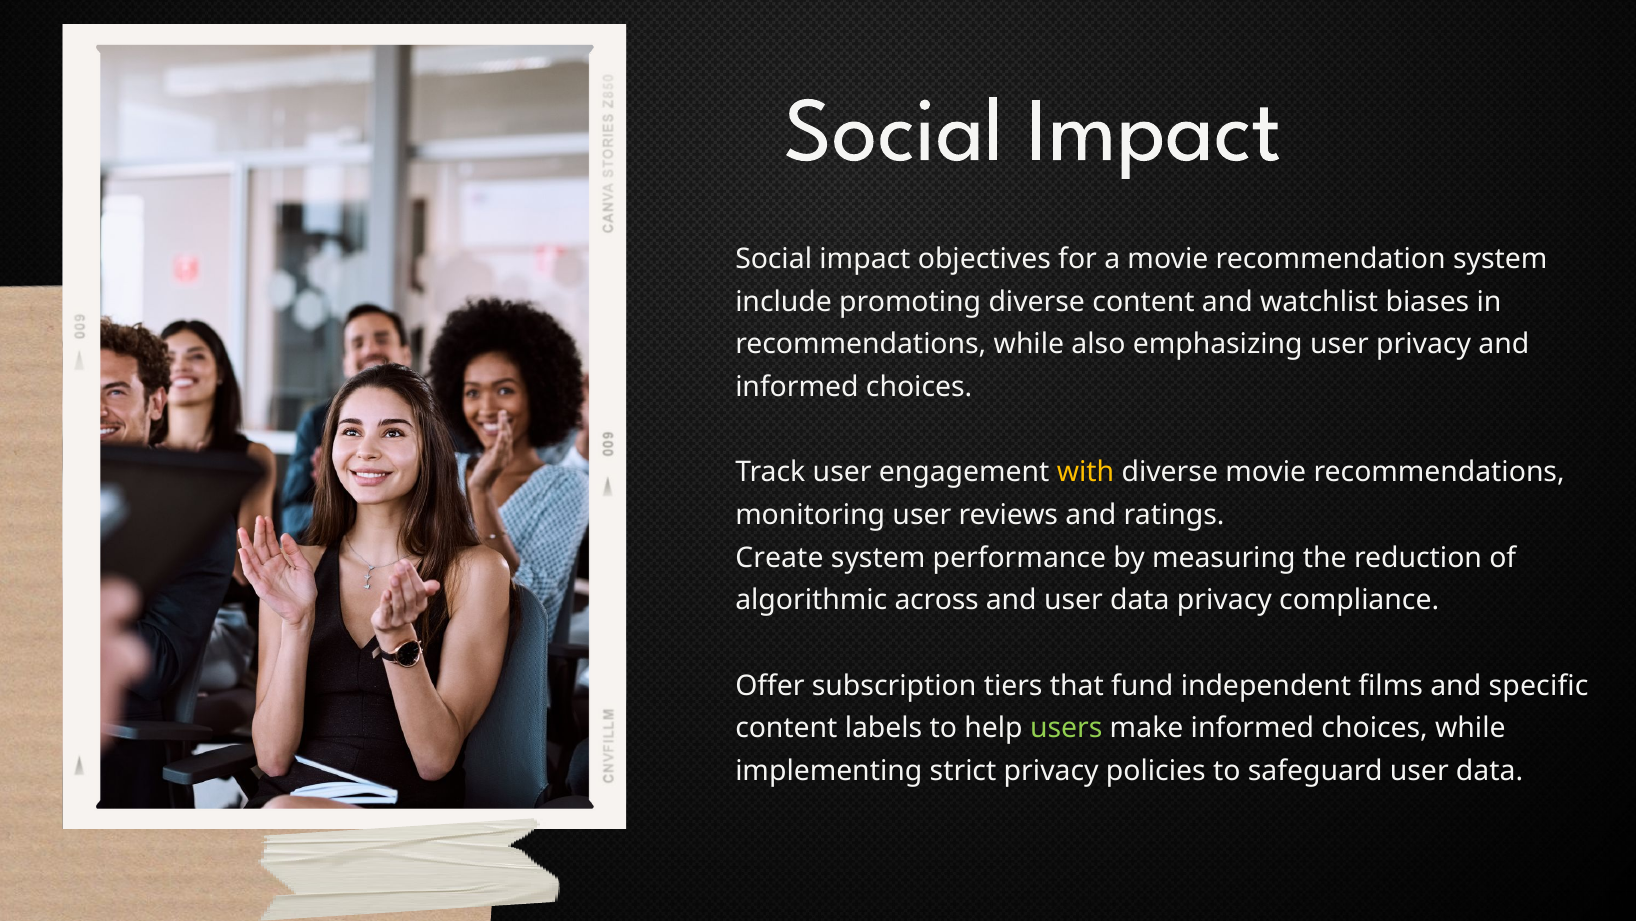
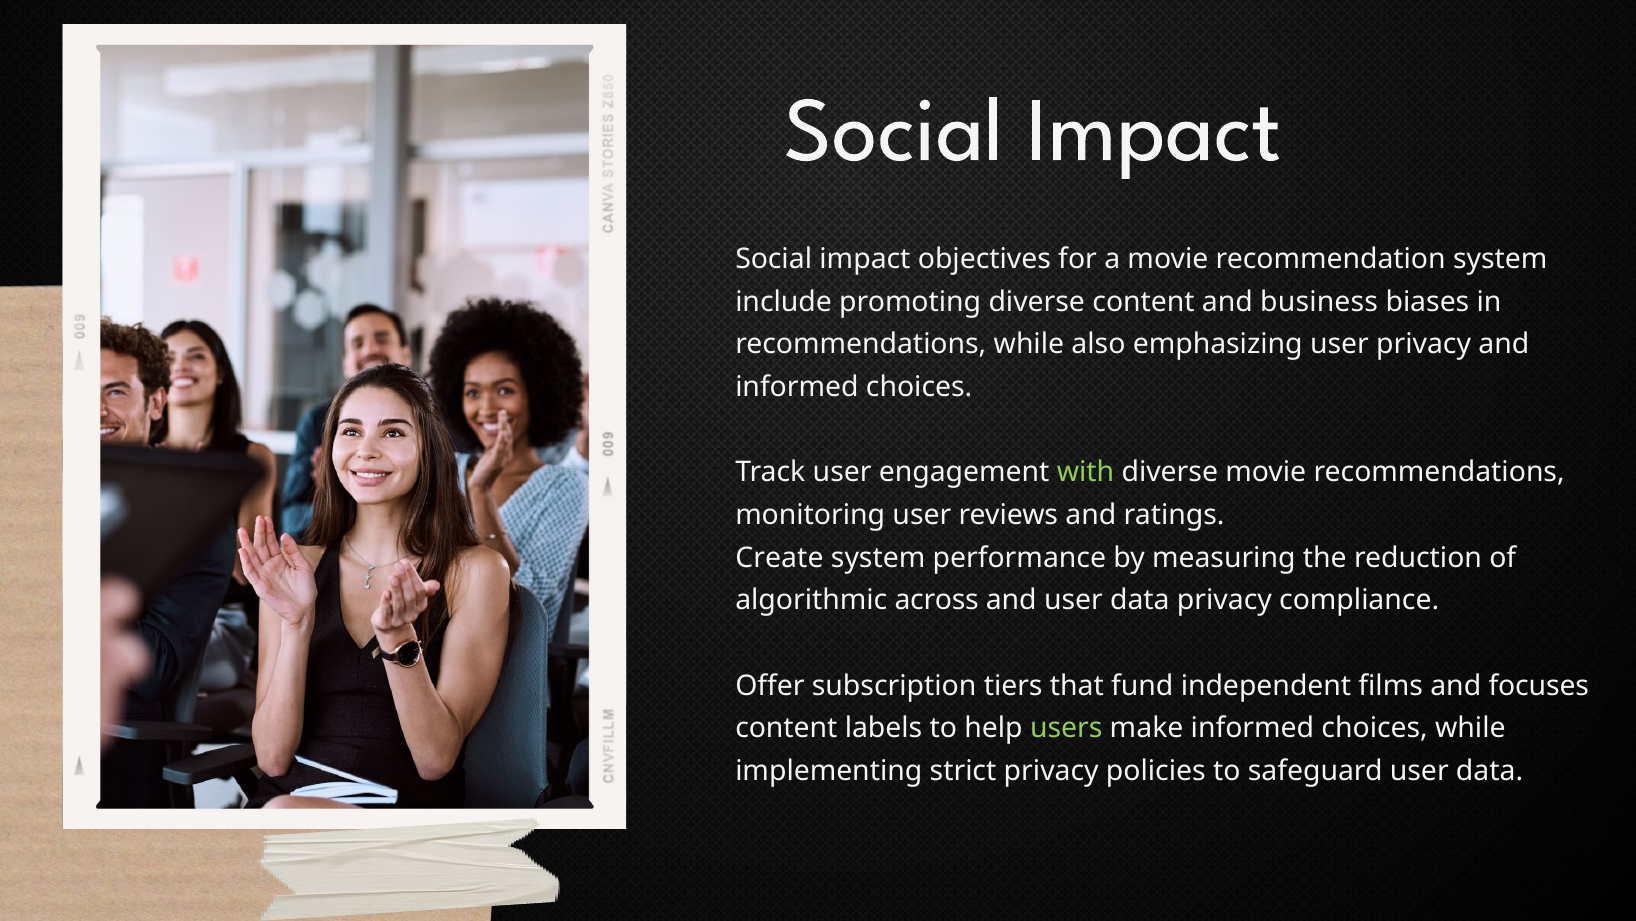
watchlist: watchlist -> business
with colour: yellow -> light green
specific: specific -> focuses
